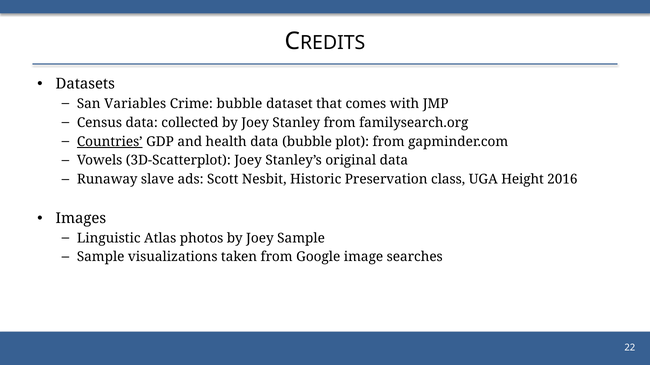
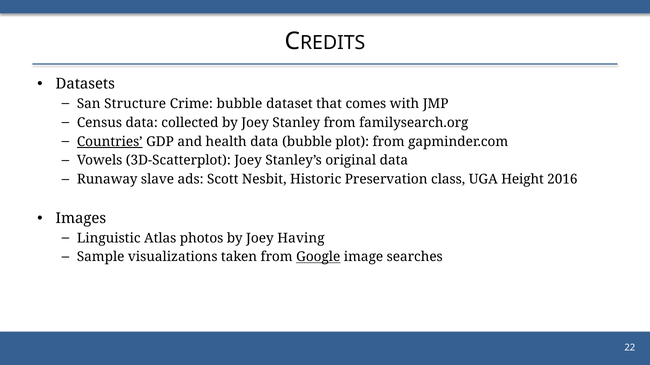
Variables: Variables -> Structure
Joey Sample: Sample -> Having
Google underline: none -> present
